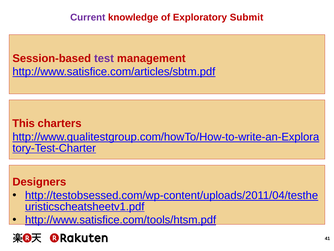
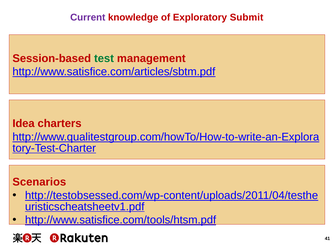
test colour: purple -> green
This: This -> Idea
Designers: Designers -> Scenarios
